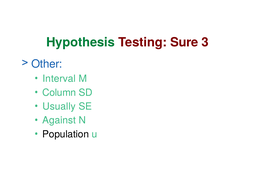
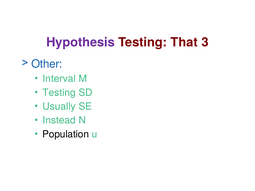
Hypothesis colour: green -> purple
Sure: Sure -> That
Column at (59, 93): Column -> Testing
Against: Against -> Instead
